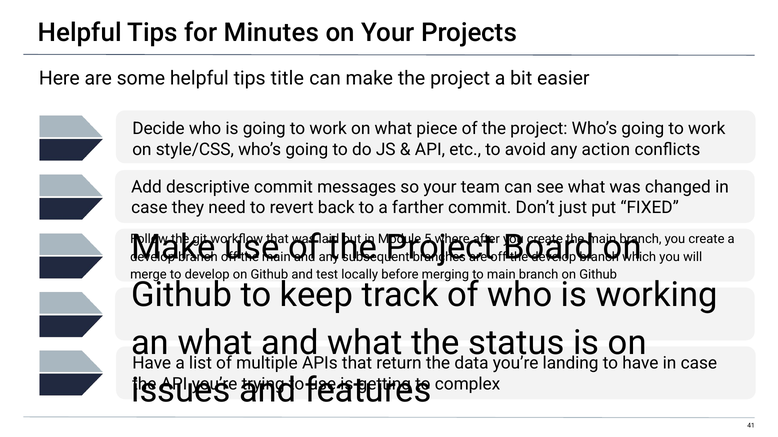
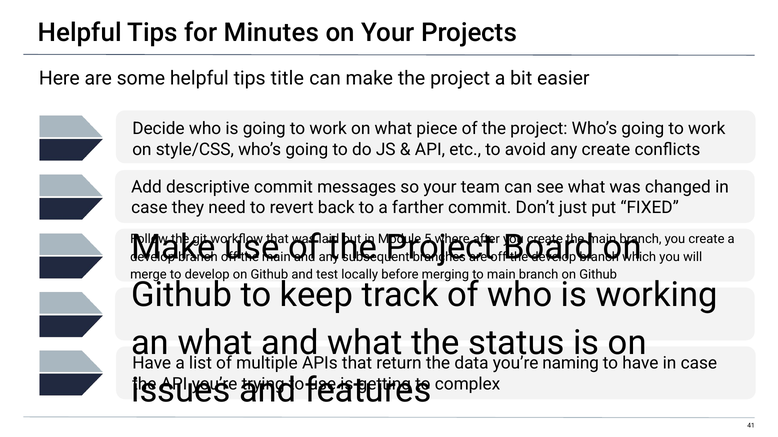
any action: action -> create
landing: landing -> naming
